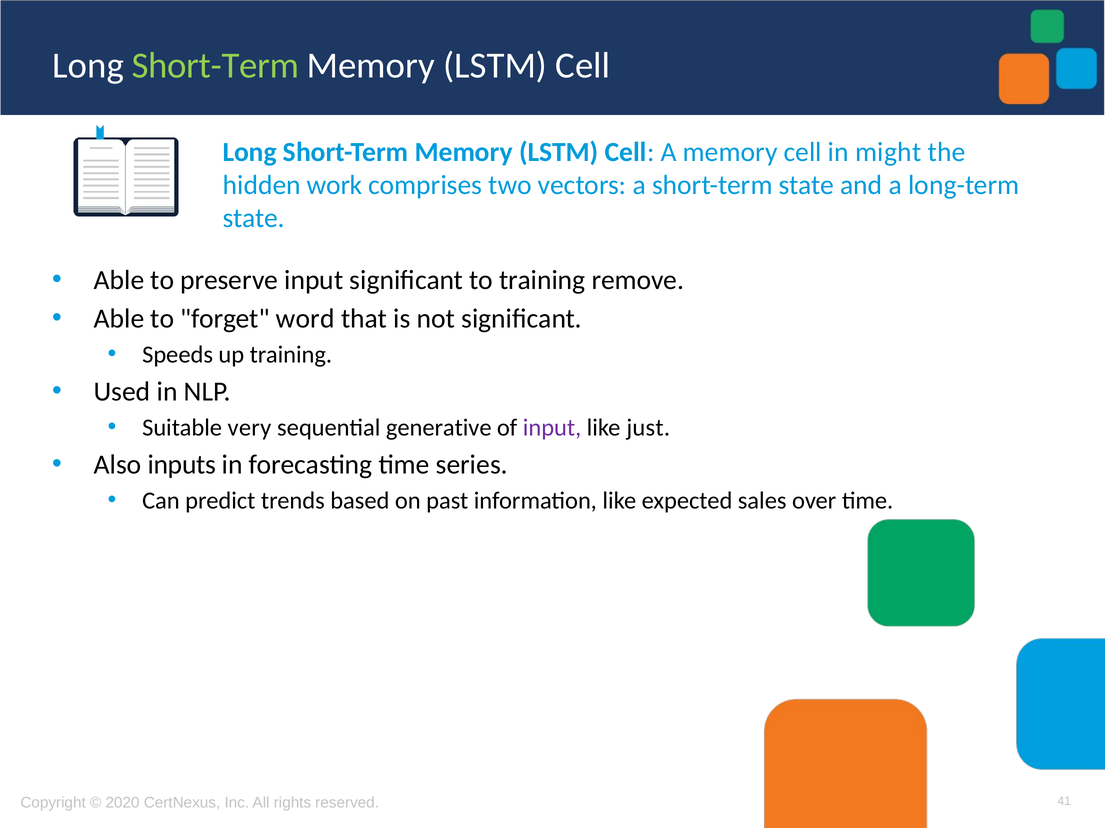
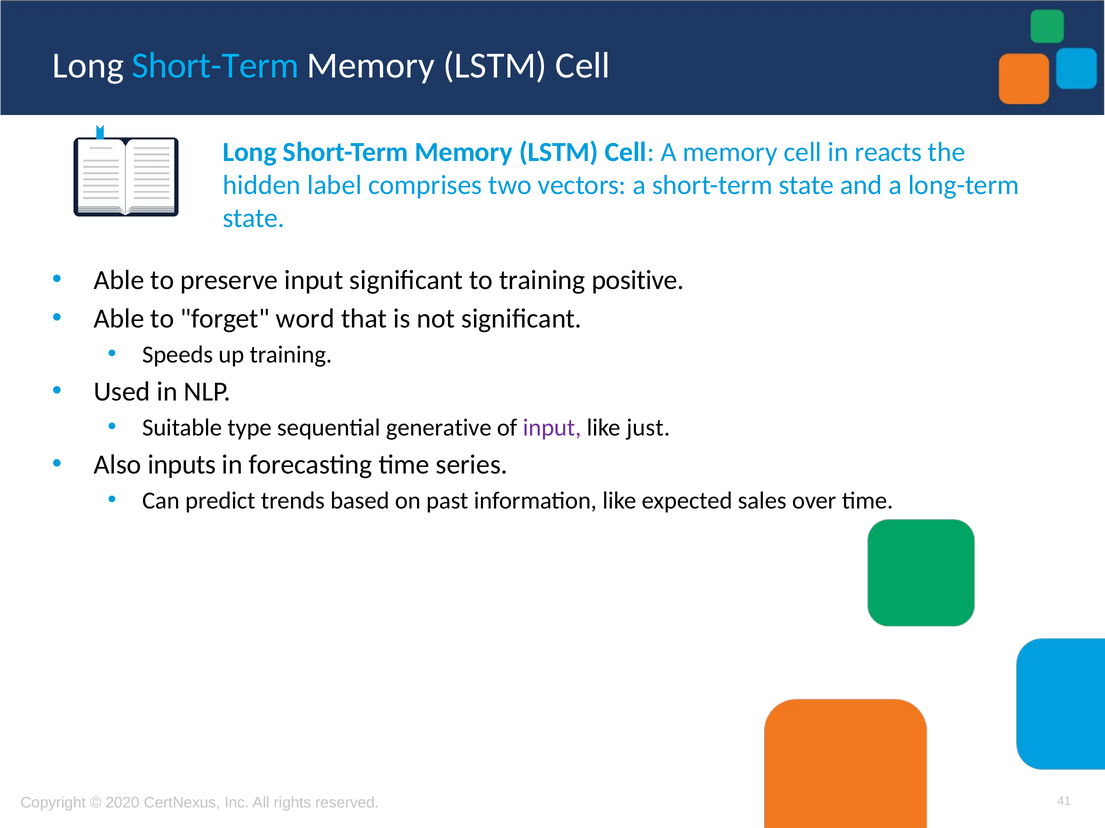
Short-Term at (215, 66) colour: light green -> light blue
might: might -> reacts
work: work -> label
remove: remove -> positive
very: very -> type
